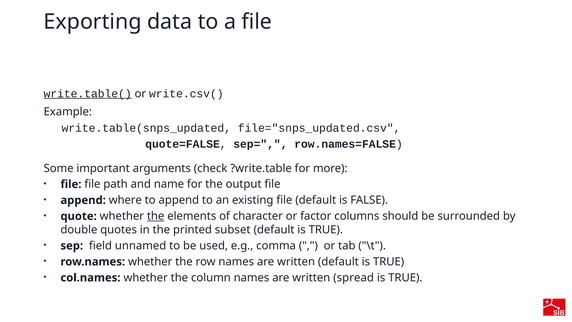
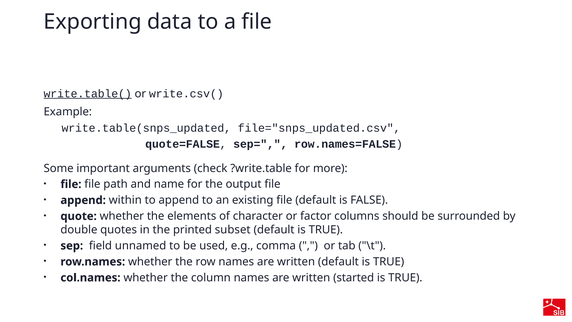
where: where -> within
the at (156, 216) underline: present -> none
spread: spread -> started
